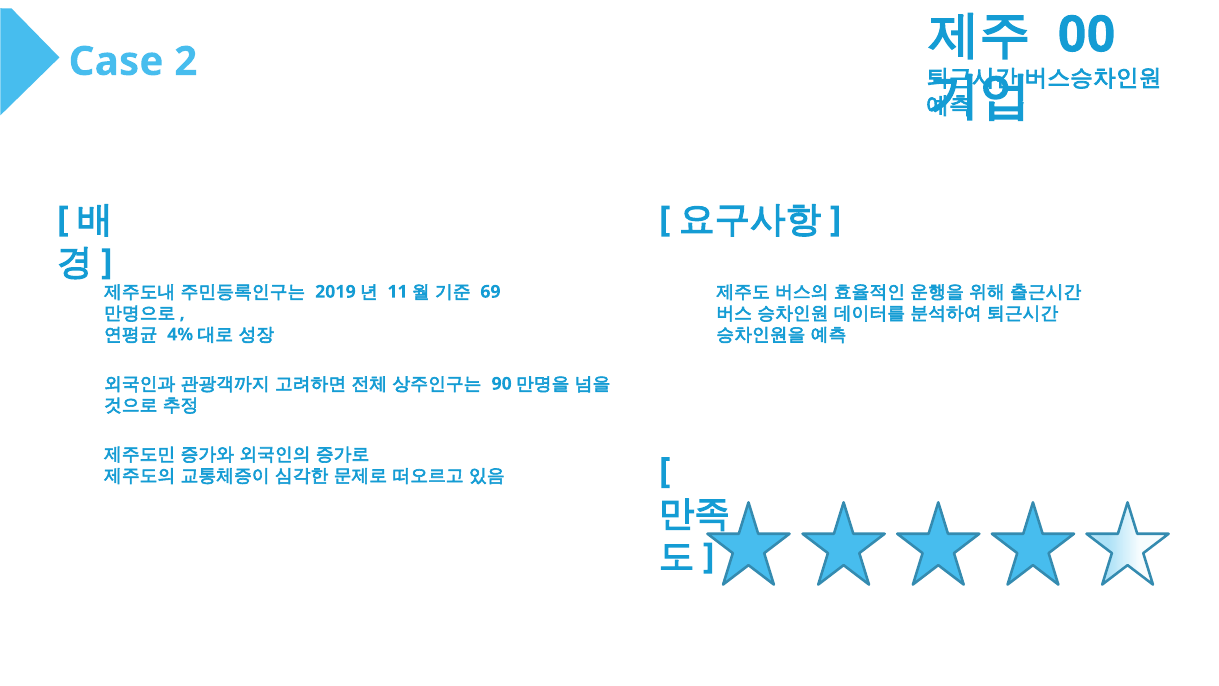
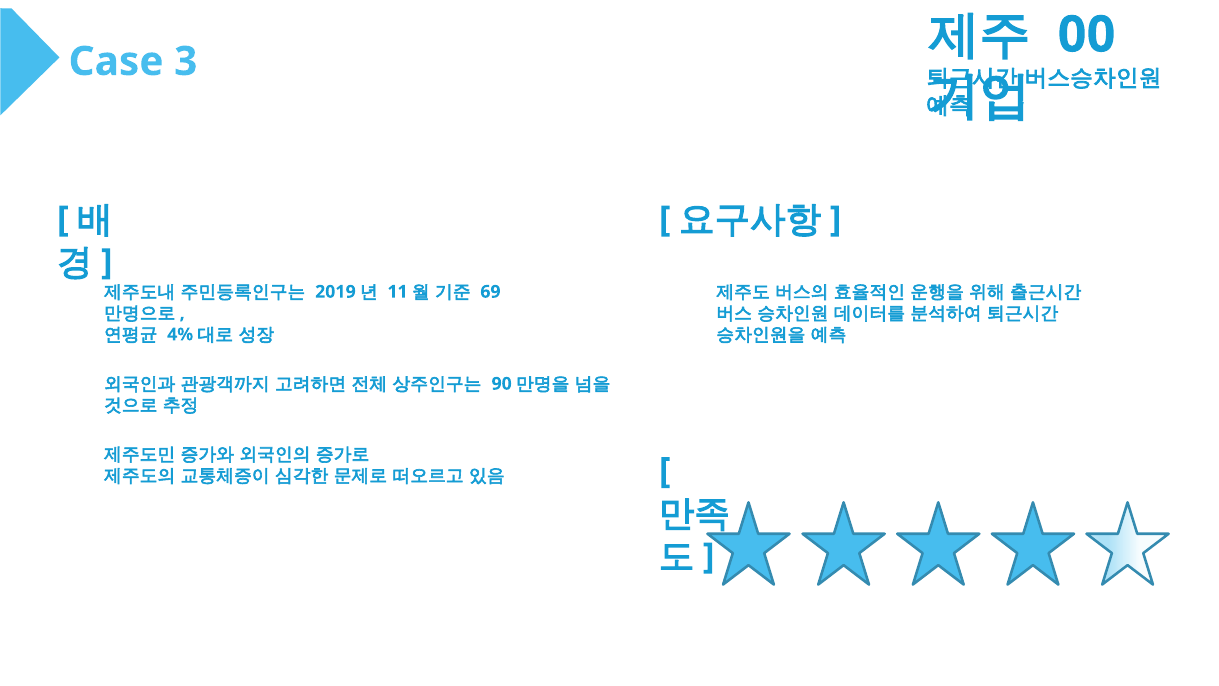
2: 2 -> 3
